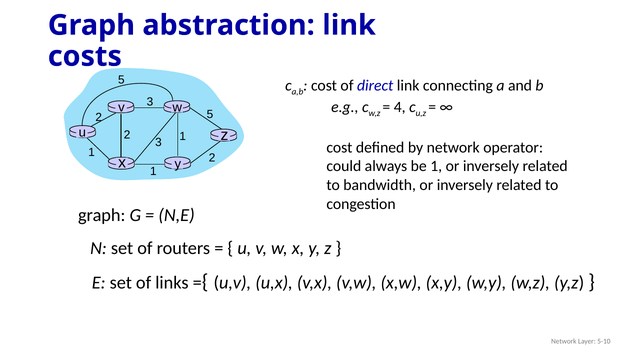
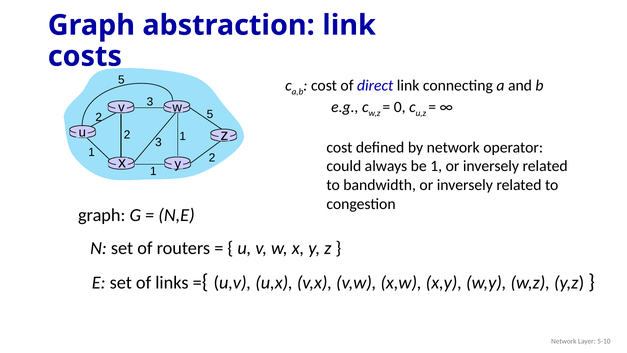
4: 4 -> 0
